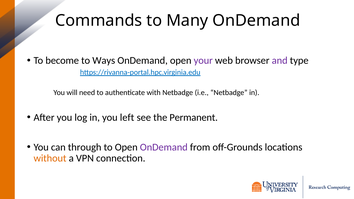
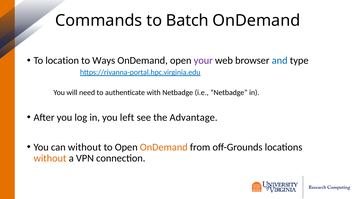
Many: Many -> Batch
become: become -> location
and colour: purple -> blue
Permanent: Permanent -> Advantage
can through: through -> without
OnDemand at (164, 147) colour: purple -> orange
